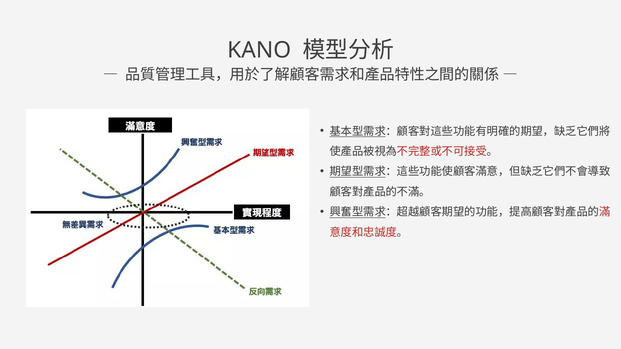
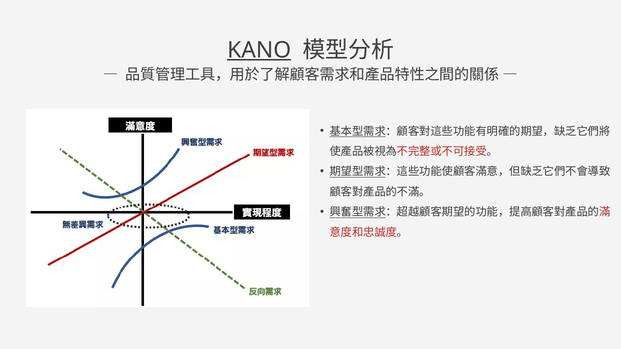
KANO underline: none -> present
